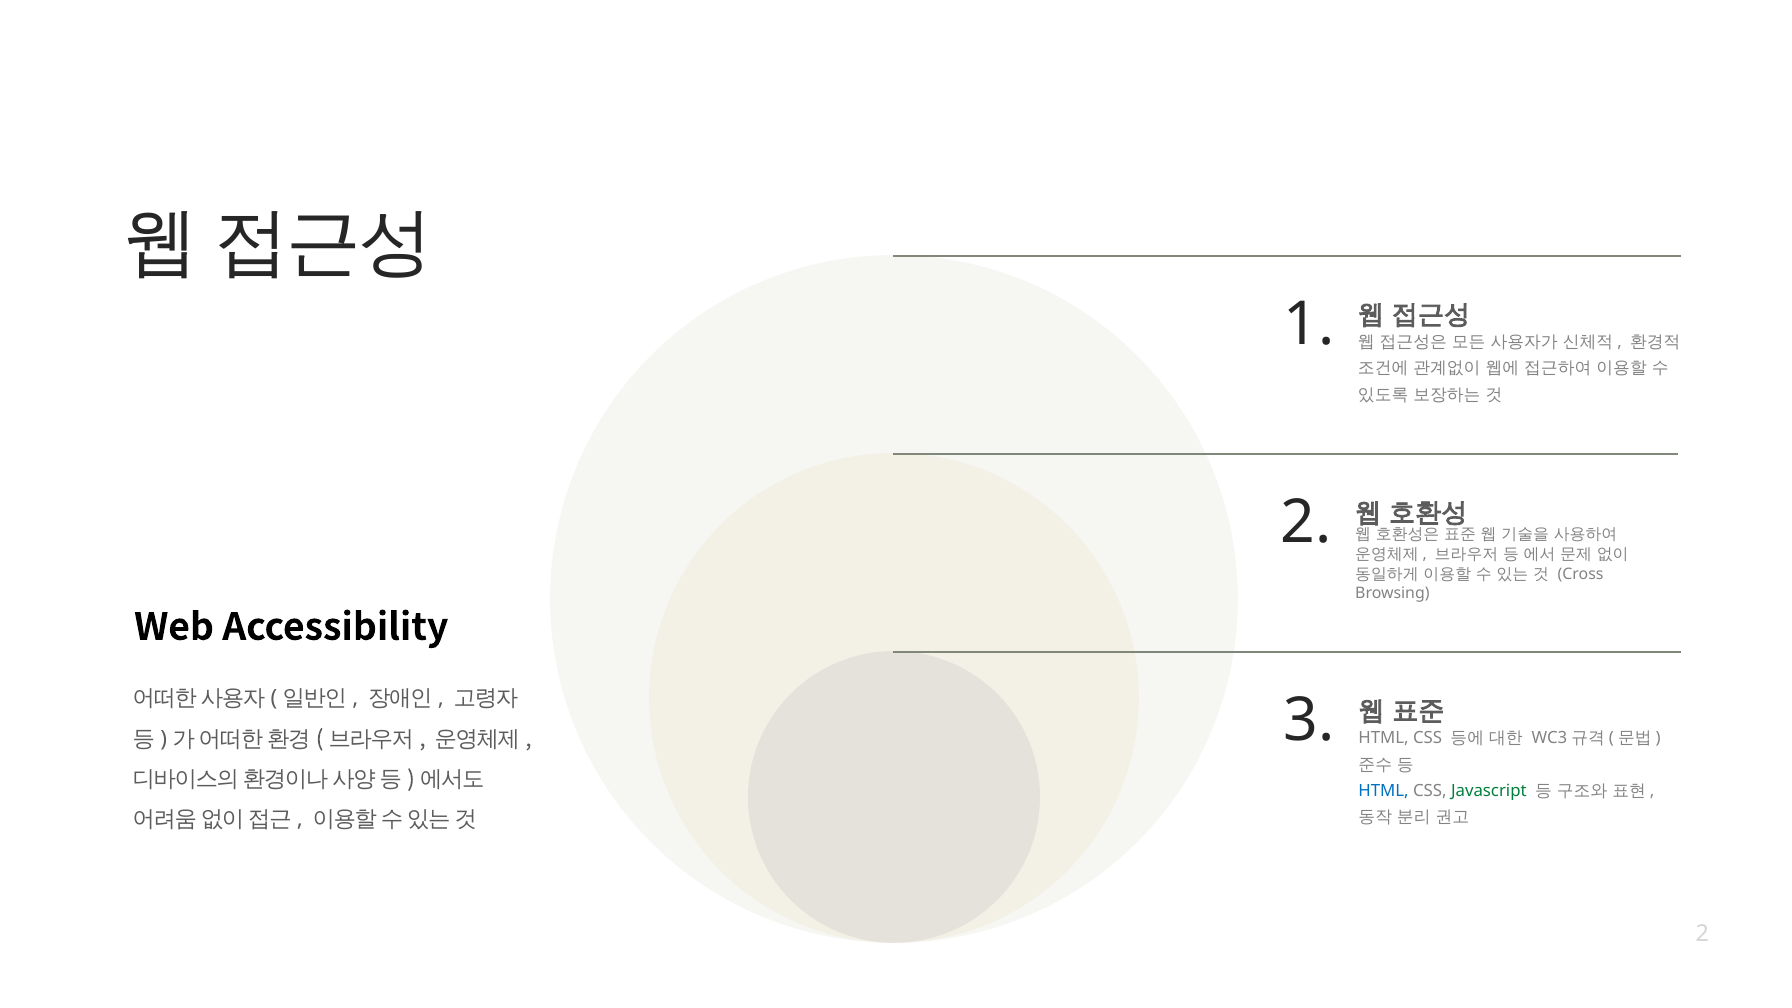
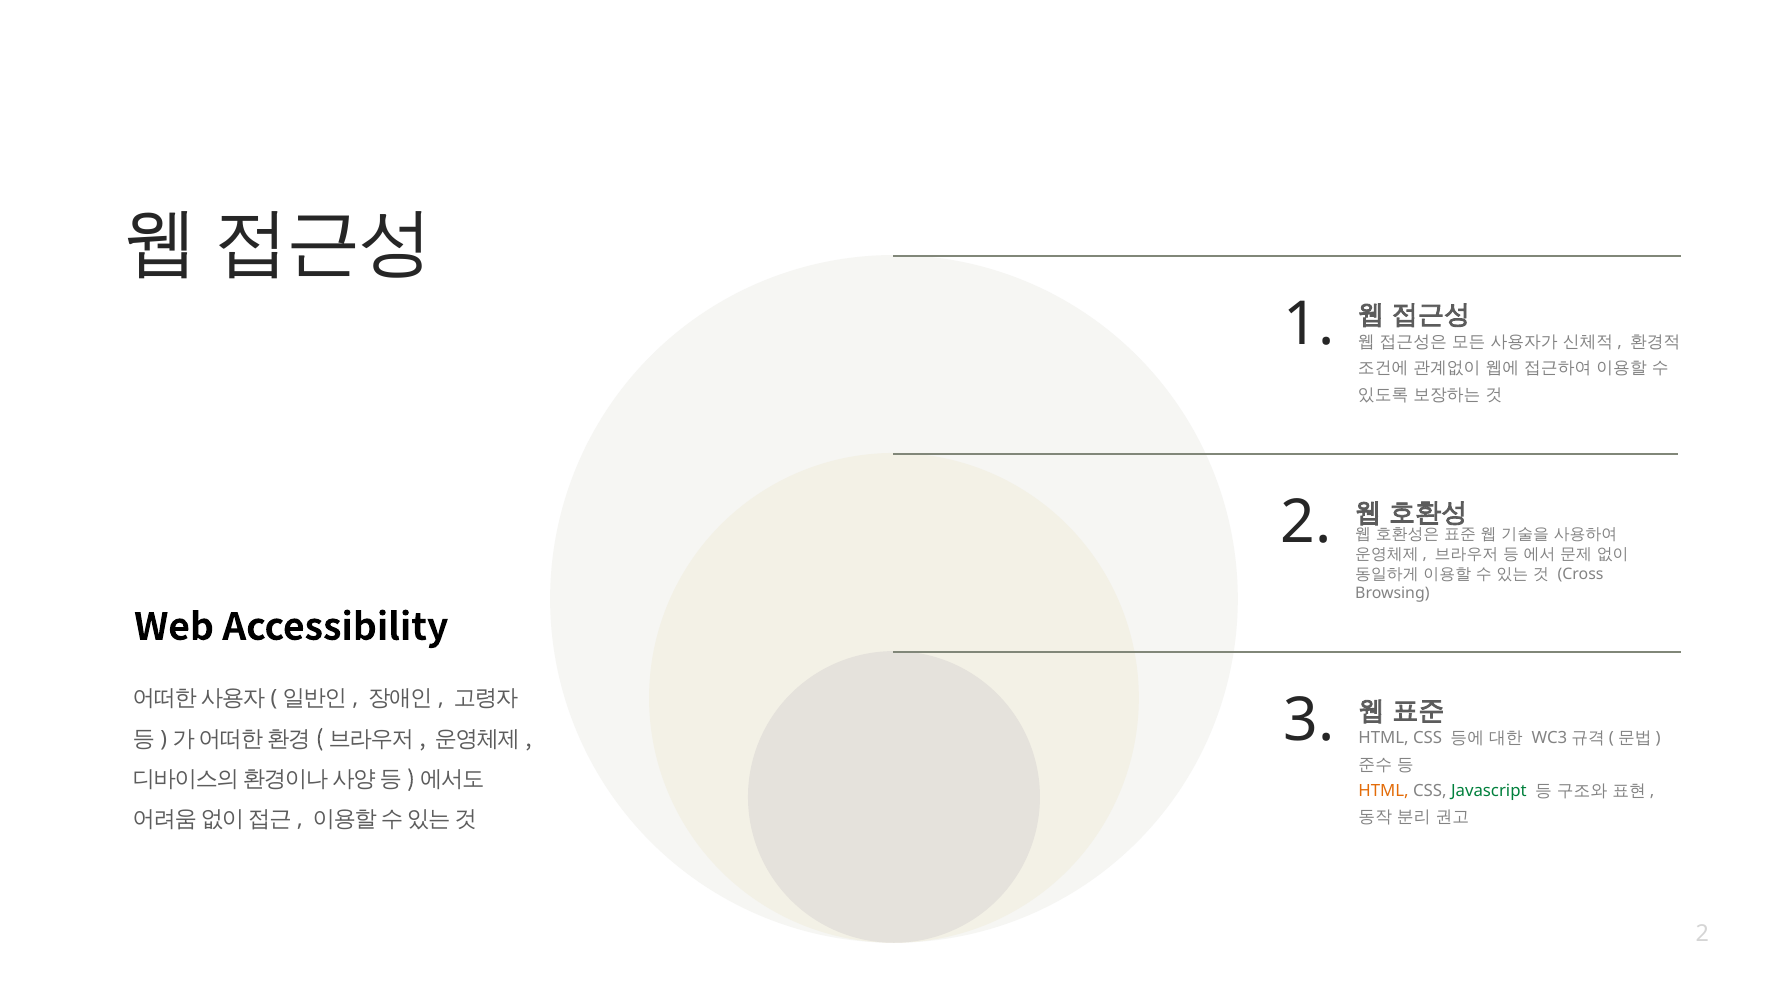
HTML at (1384, 791) colour: blue -> orange
